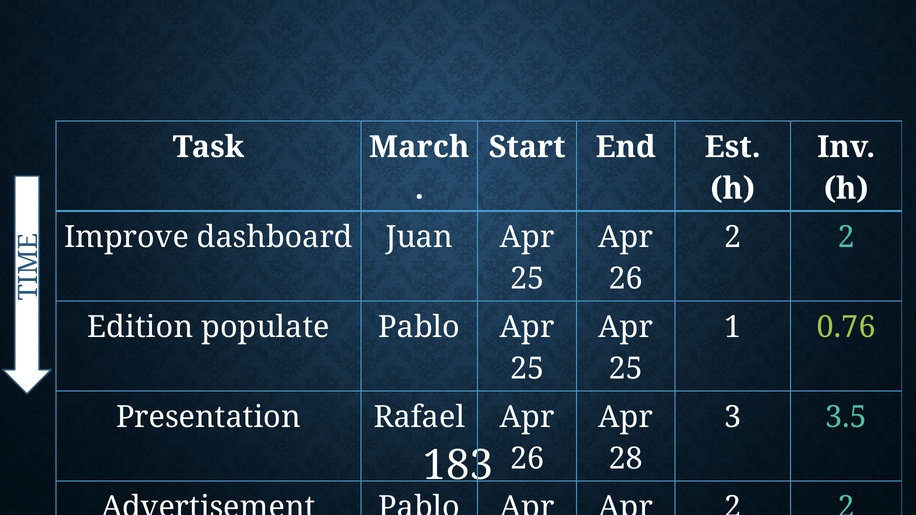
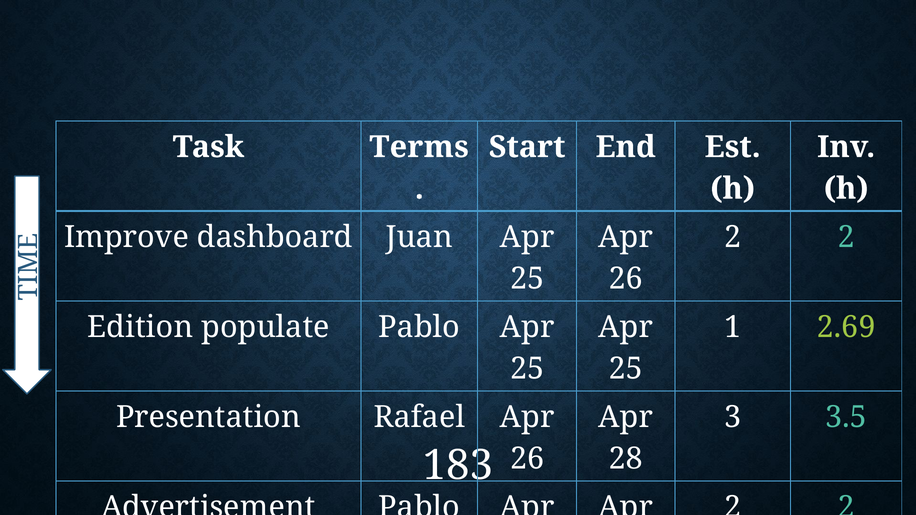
March: March -> Terms
0.76: 0.76 -> 2.69
